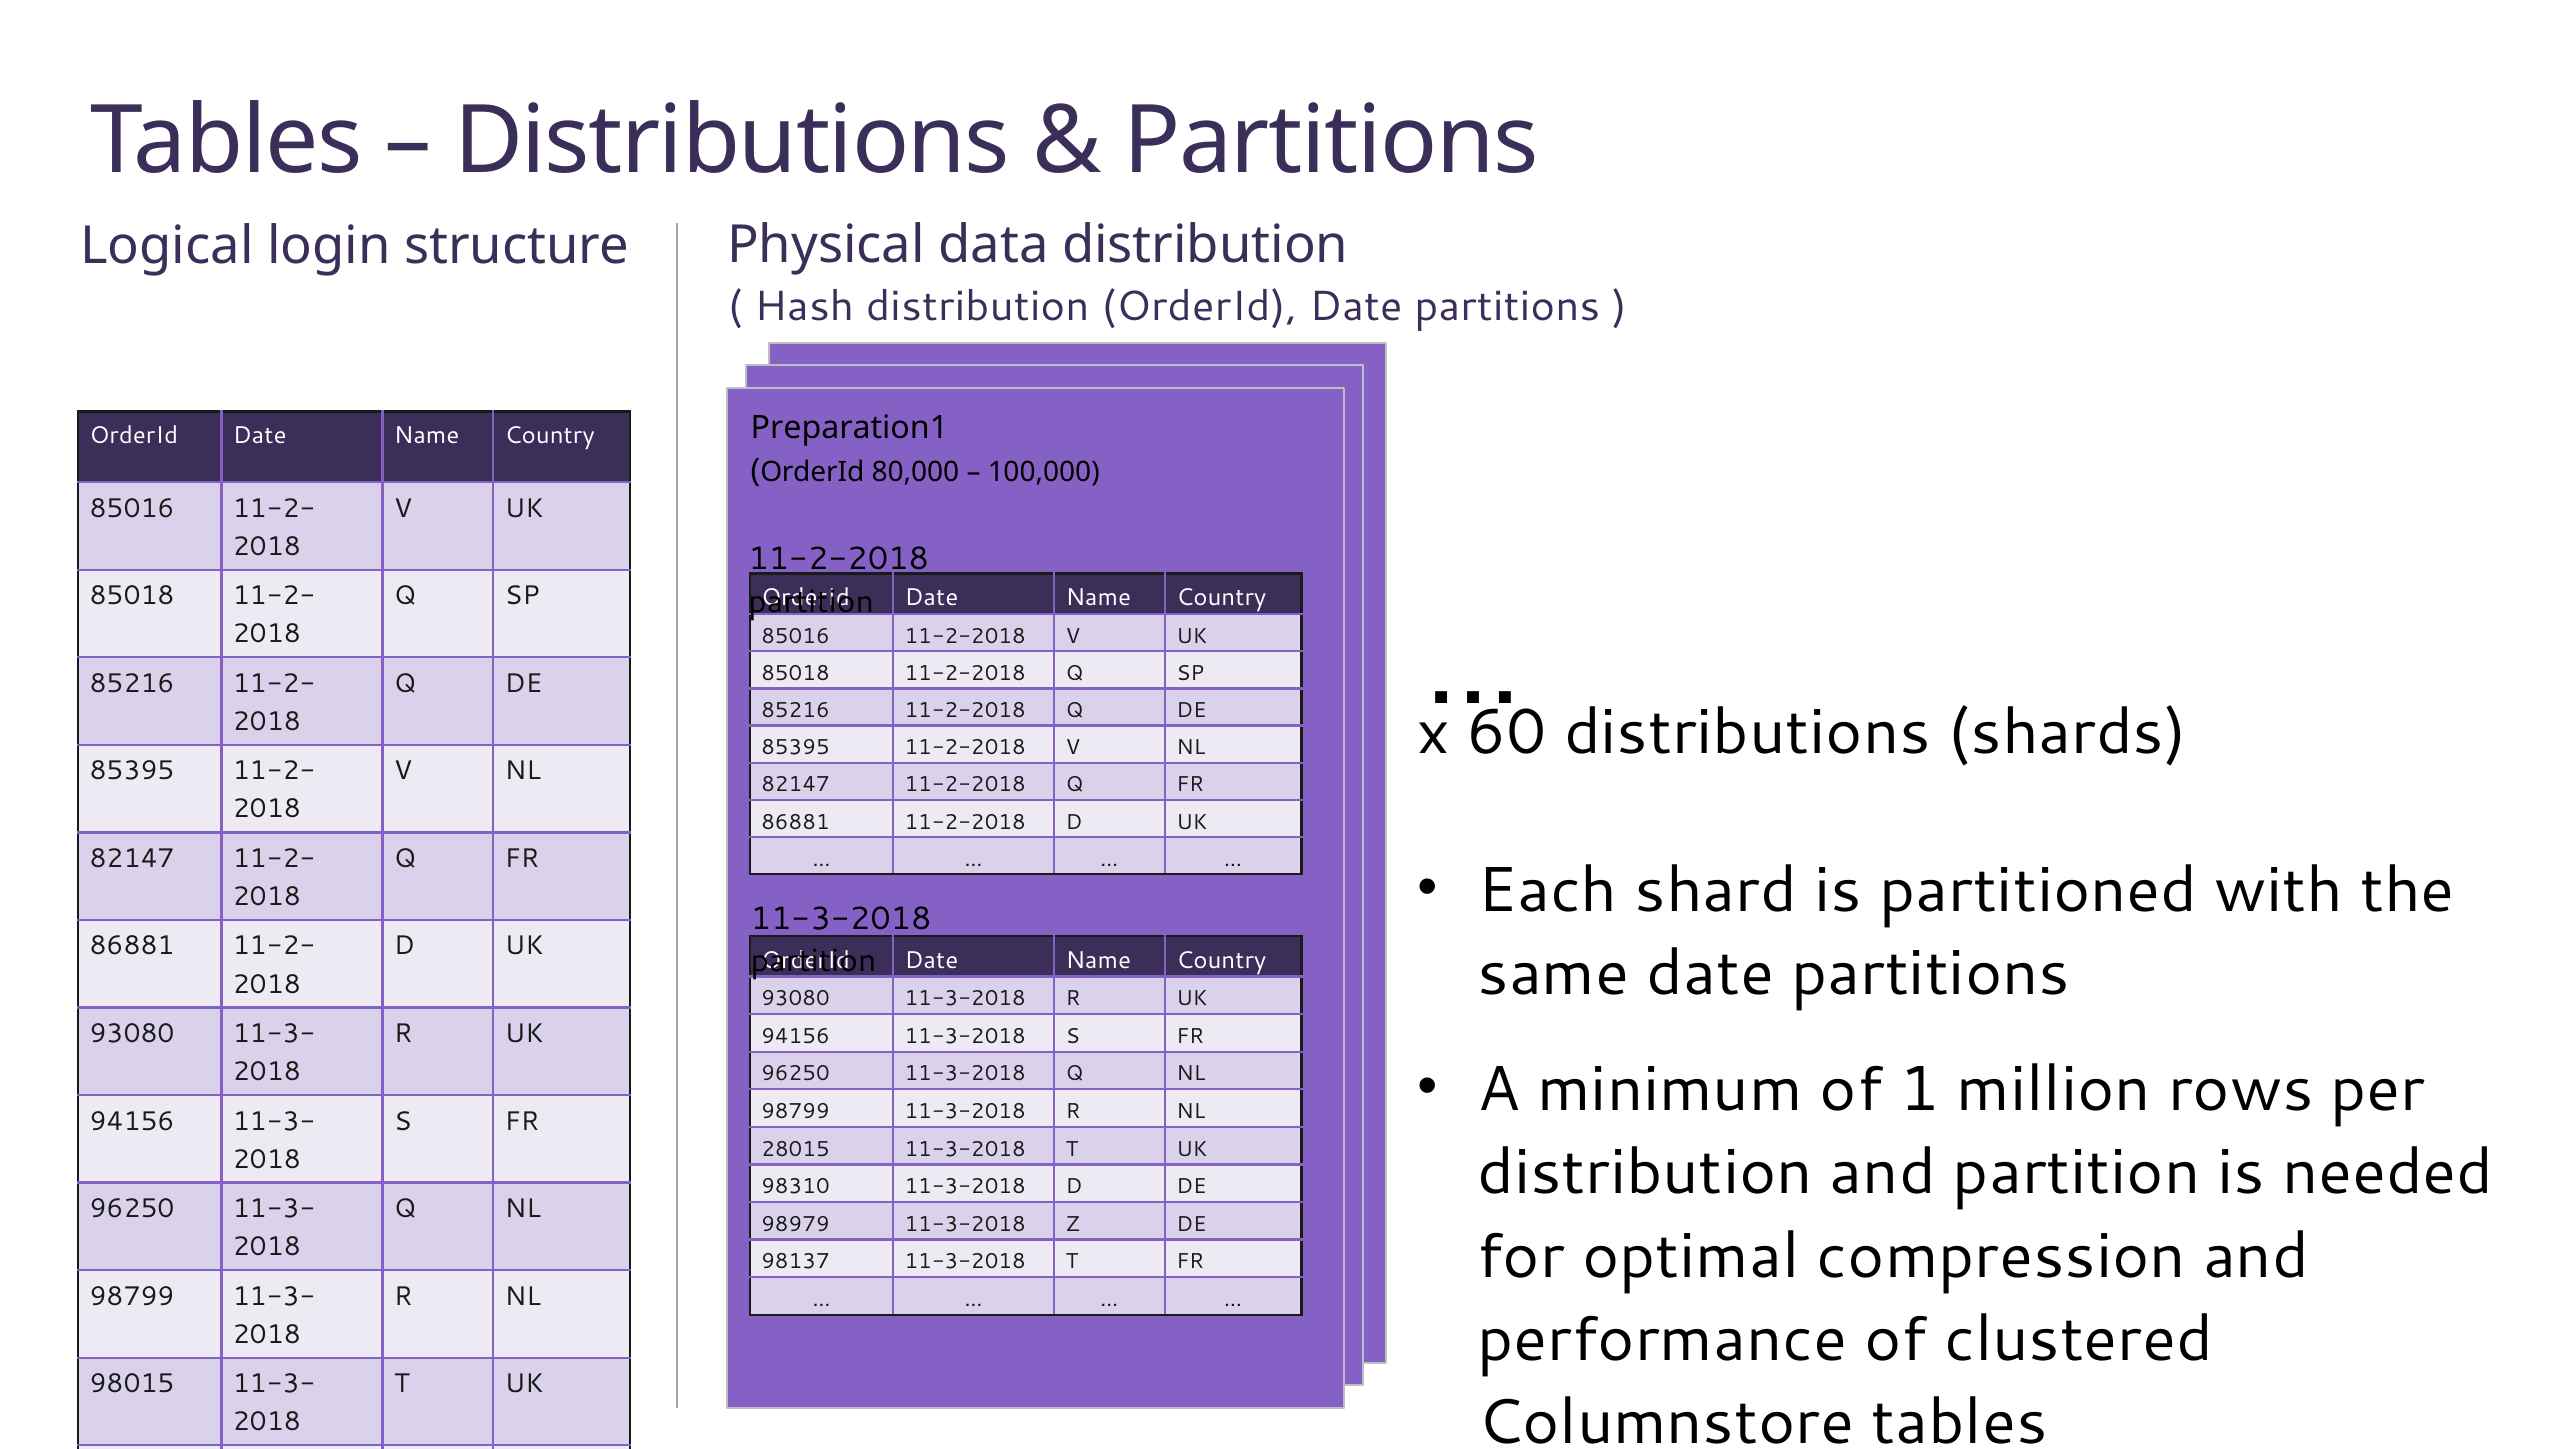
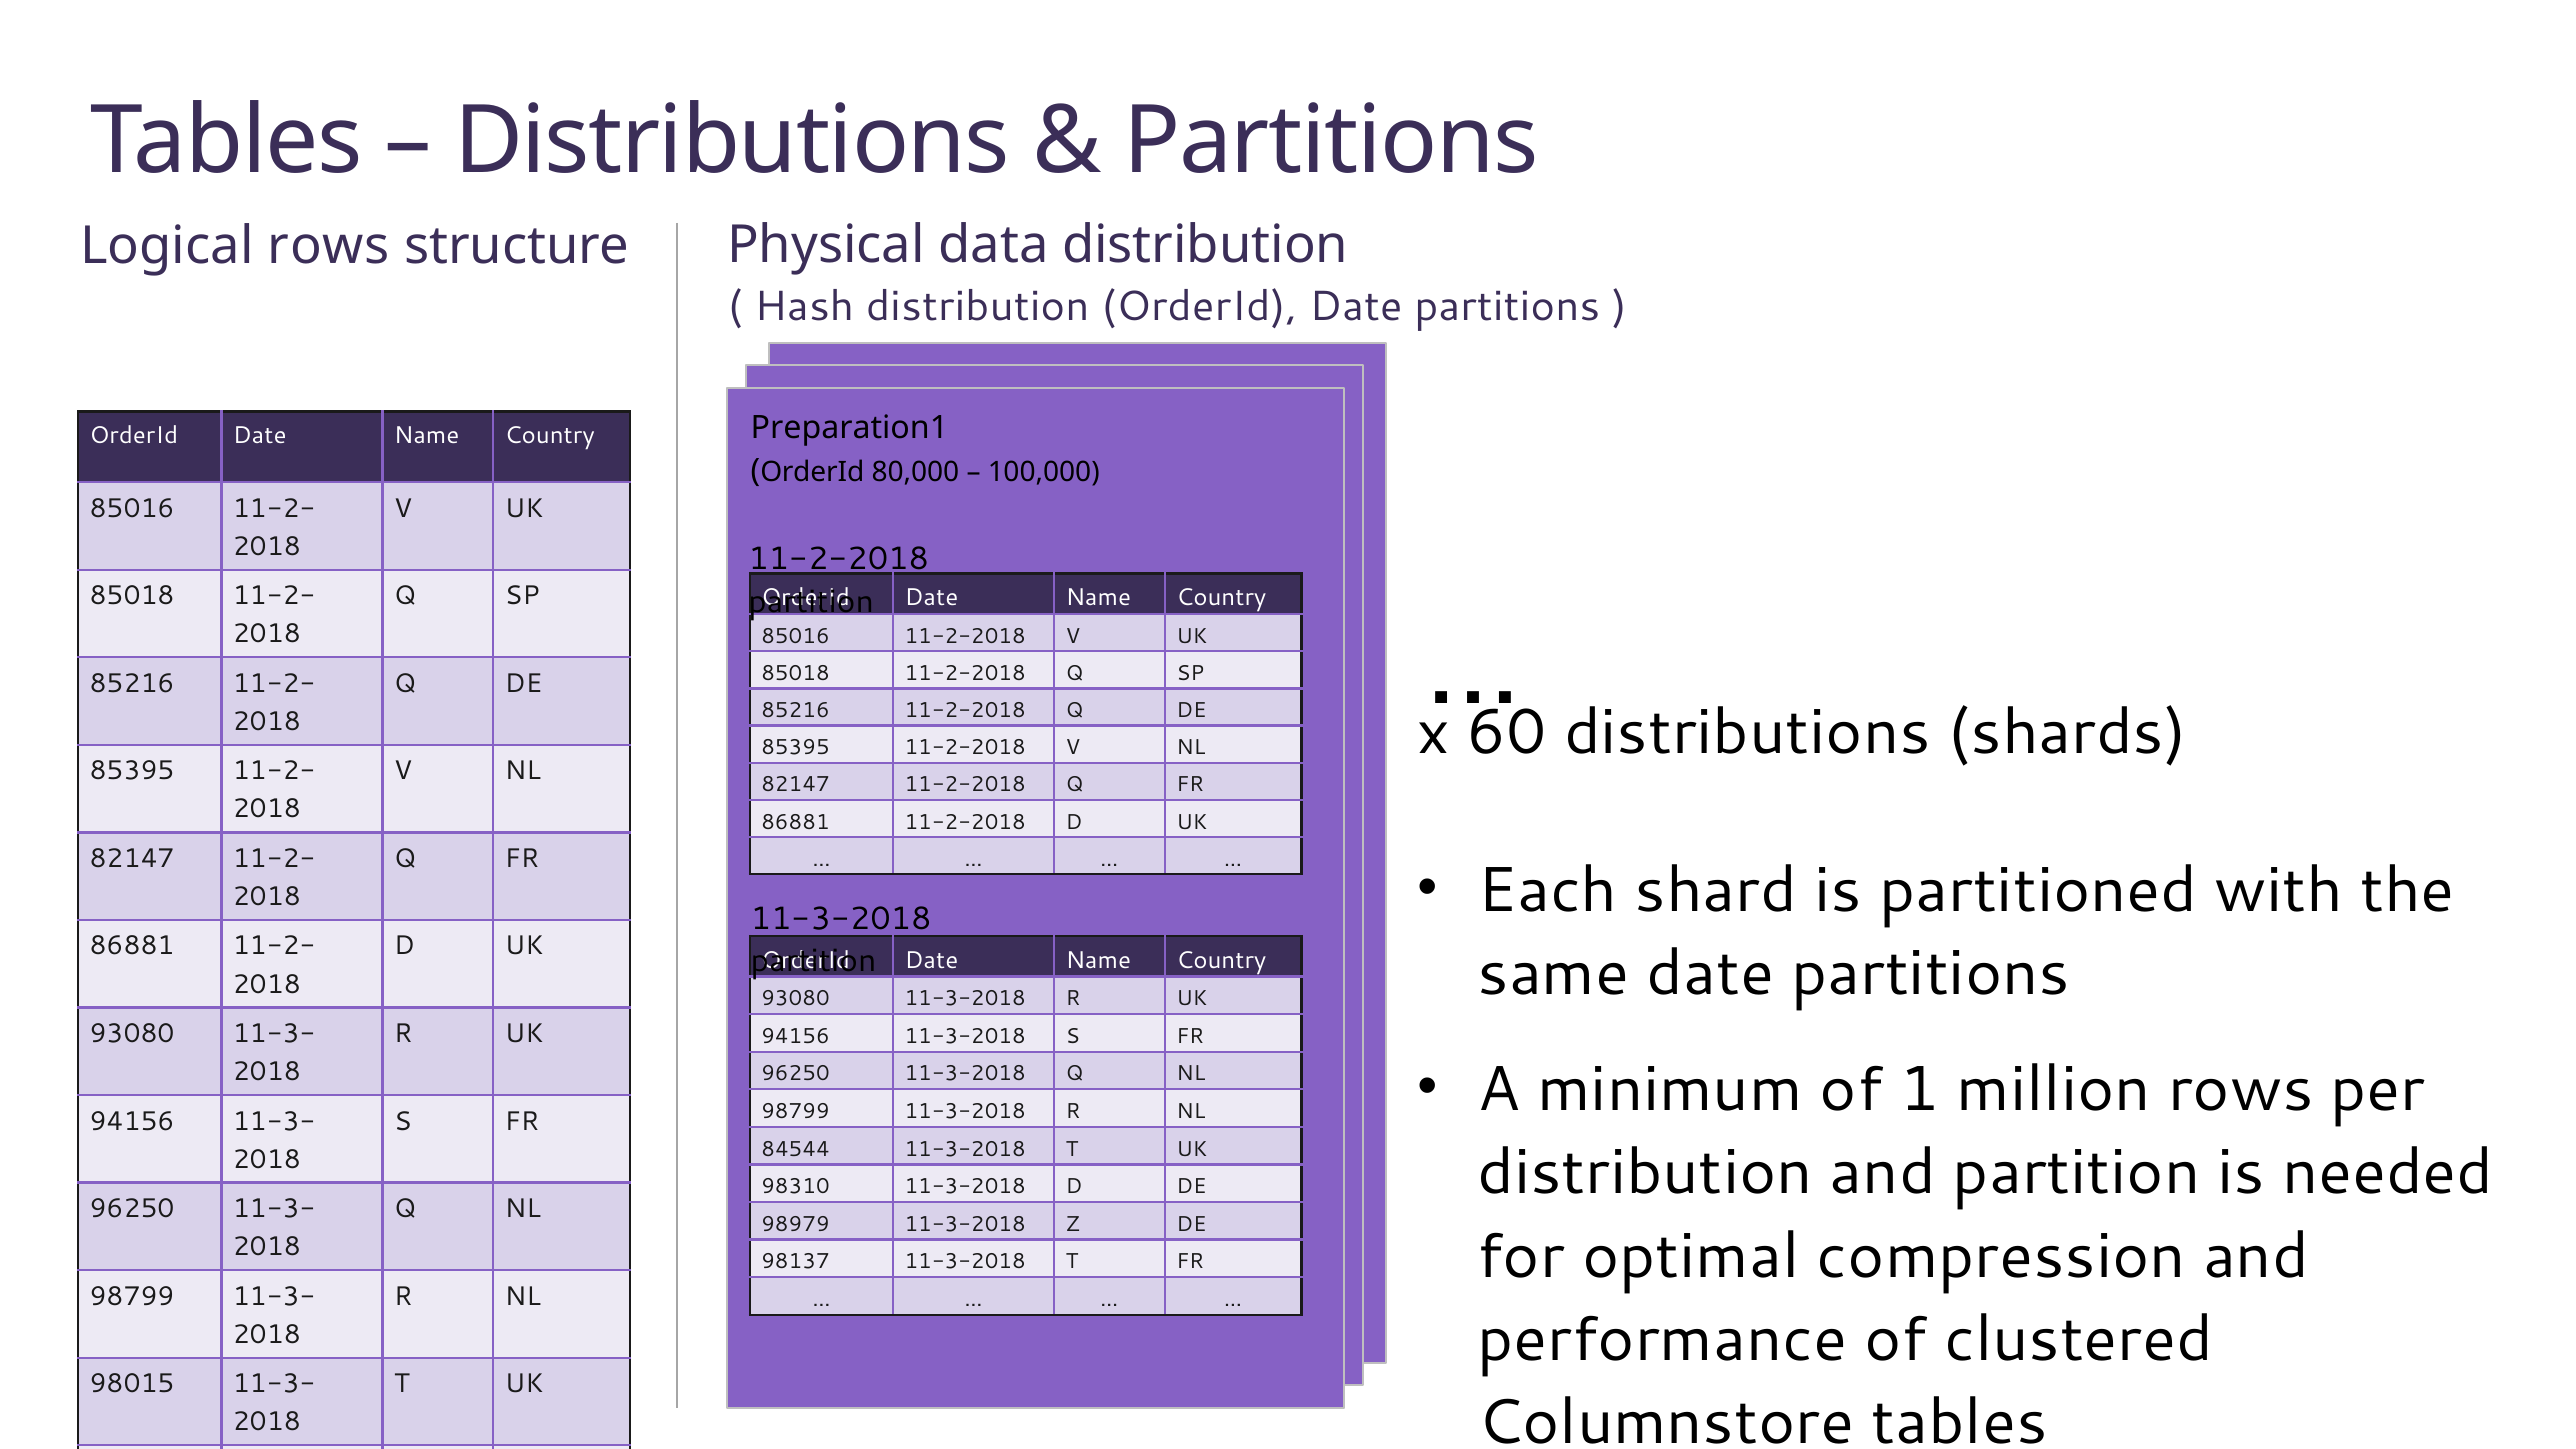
Logical login: login -> rows
28015: 28015 -> 84544
